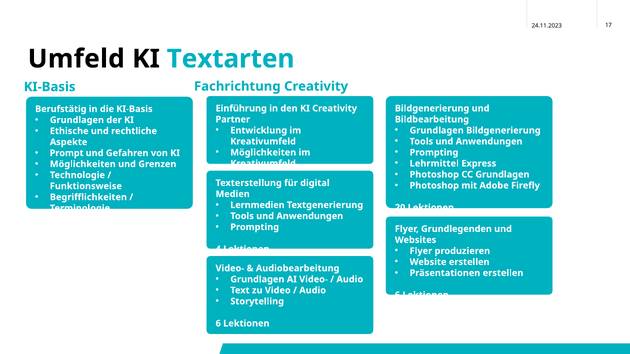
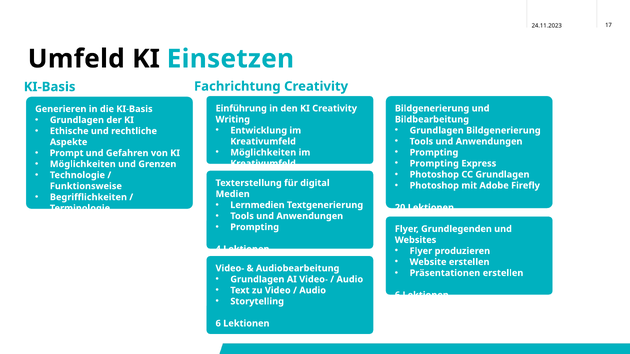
Textarten: Textarten -> Einsetzen
Berufstätig: Berufstätig -> Generieren
Partner: Partner -> Writing
Lehrmittel at (434, 164): Lehrmittel -> Prompting
